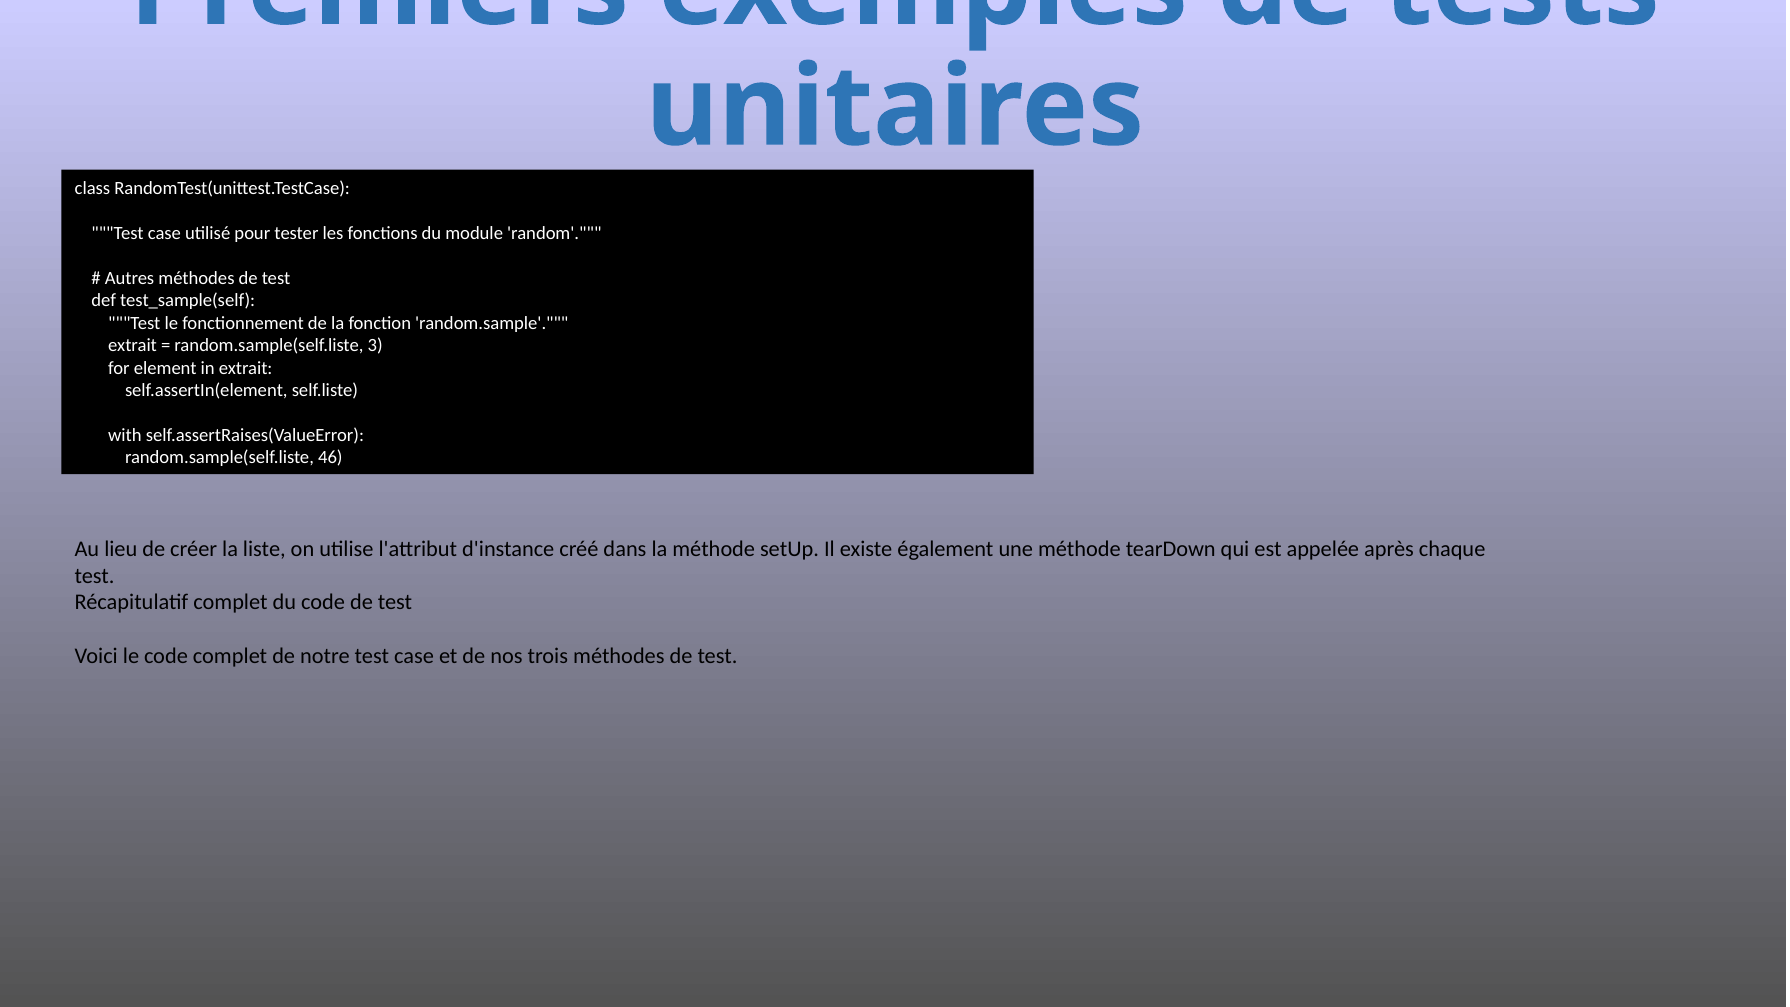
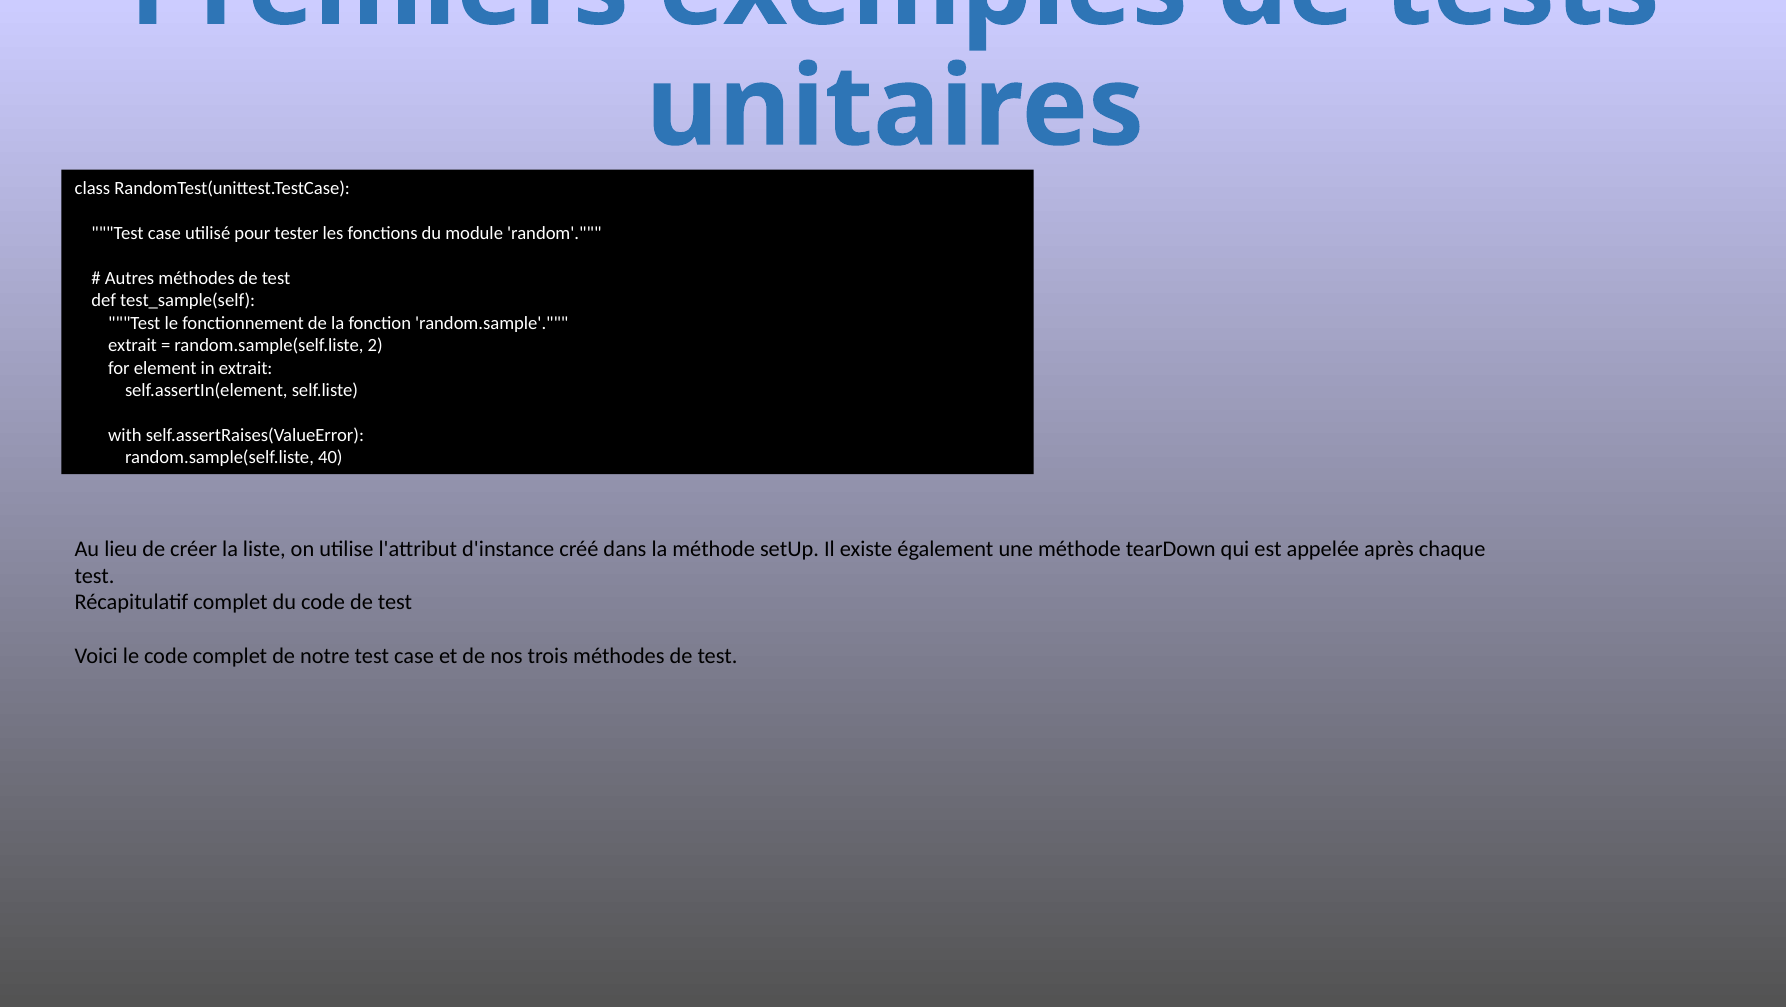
3: 3 -> 2
46: 46 -> 40
